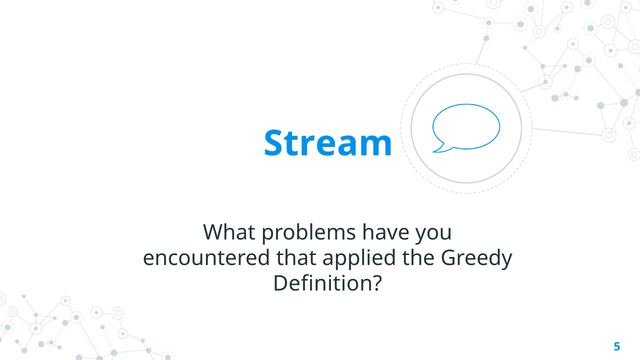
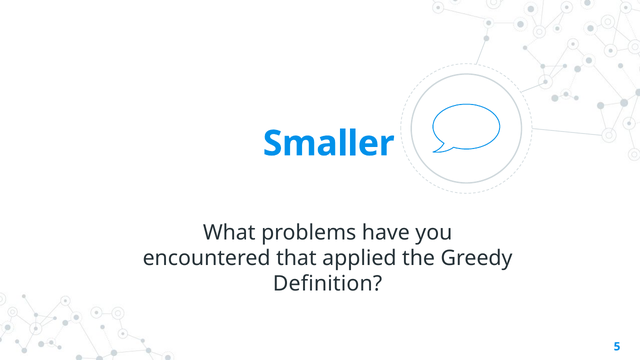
Stream: Stream -> Smaller
